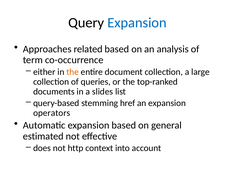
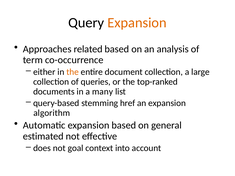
Expansion at (137, 23) colour: blue -> orange
slides: slides -> many
operators: operators -> algorithm
http: http -> goal
